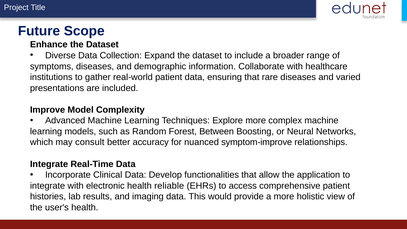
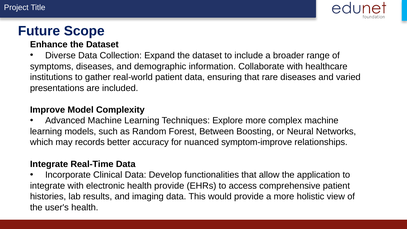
consult: consult -> records
health reliable: reliable -> provide
